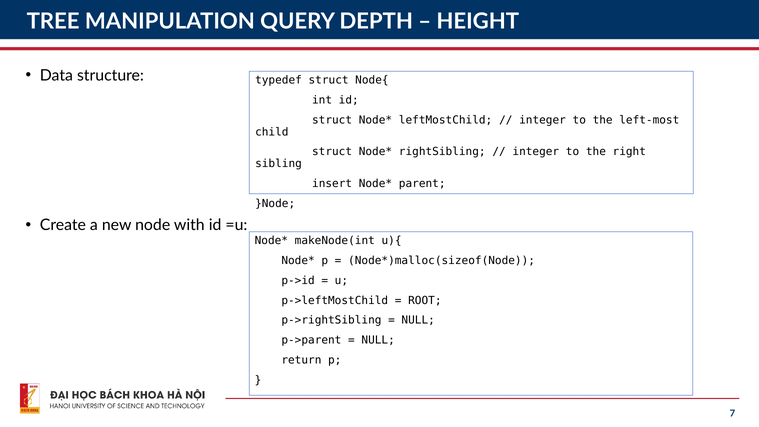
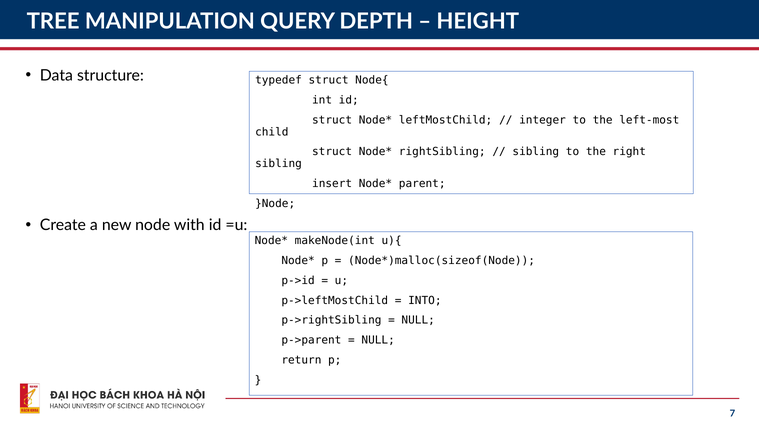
integer at (536, 152): integer -> sibling
ROOT: ROOT -> INTO
